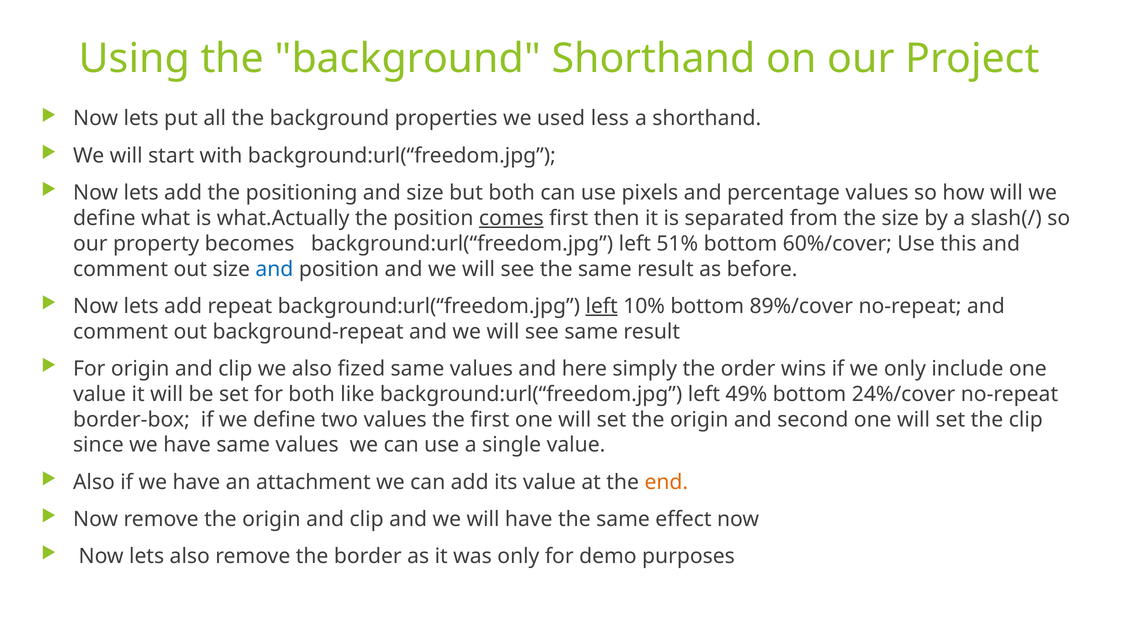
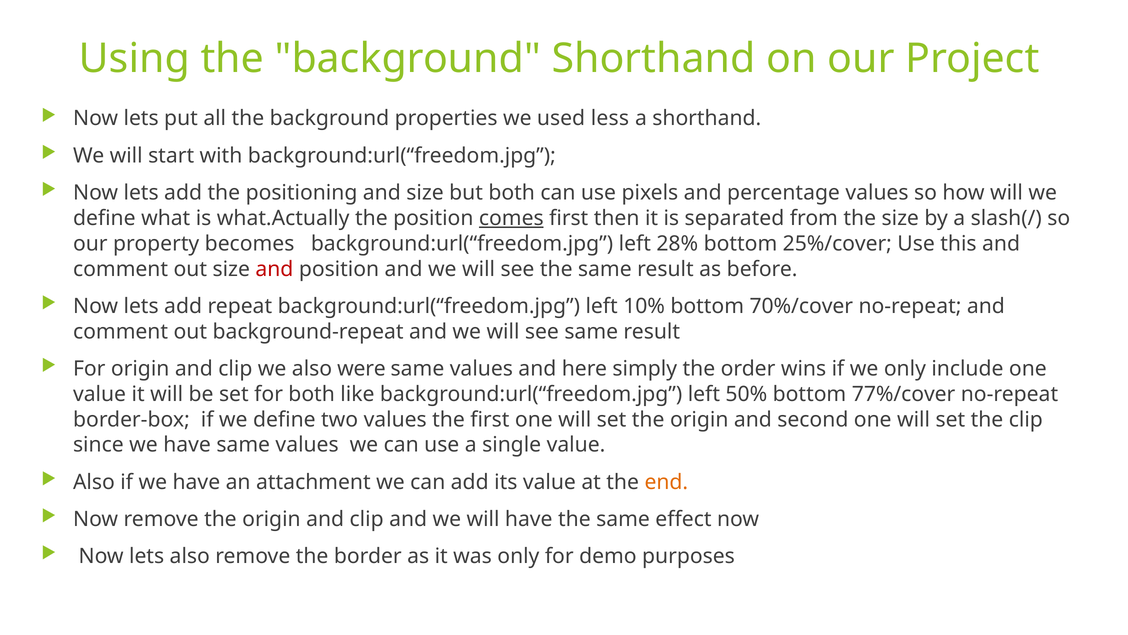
51%: 51% -> 28%
60%/cover: 60%/cover -> 25%/cover
and at (274, 269) colour: blue -> red
left at (602, 306) underline: present -> none
89%/cover: 89%/cover -> 70%/cover
fized: fized -> were
49%: 49% -> 50%
24%/cover: 24%/cover -> 77%/cover
